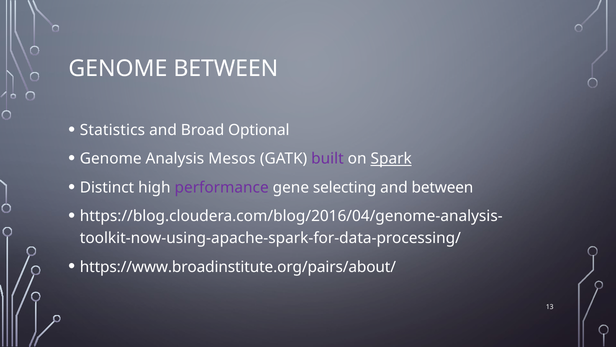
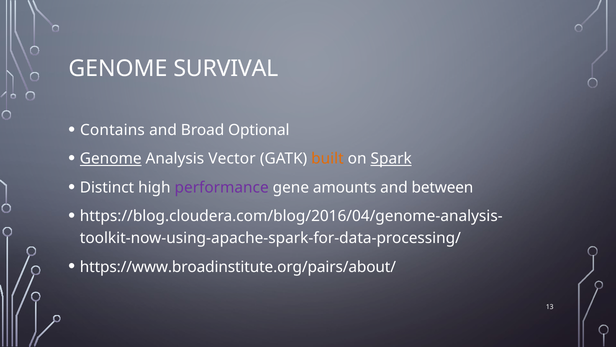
GENOME BETWEEN: BETWEEN -> SURVIVAL
Statistics: Statistics -> Contains
Genome at (111, 159) underline: none -> present
Mesos: Mesos -> Vector
built colour: purple -> orange
selecting: selecting -> amounts
